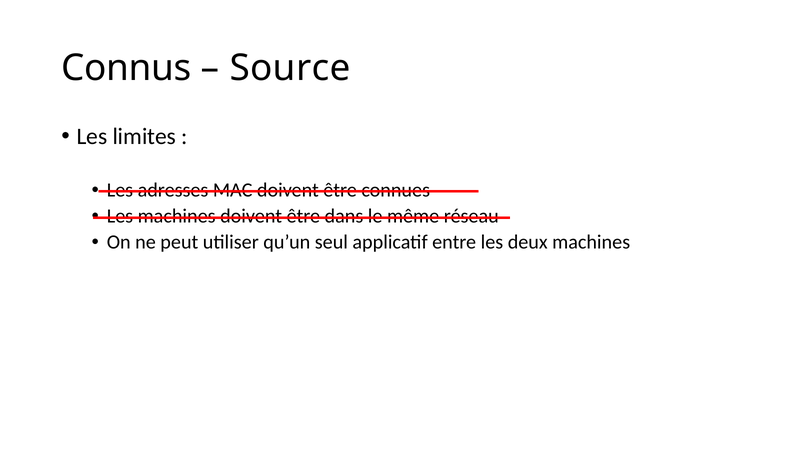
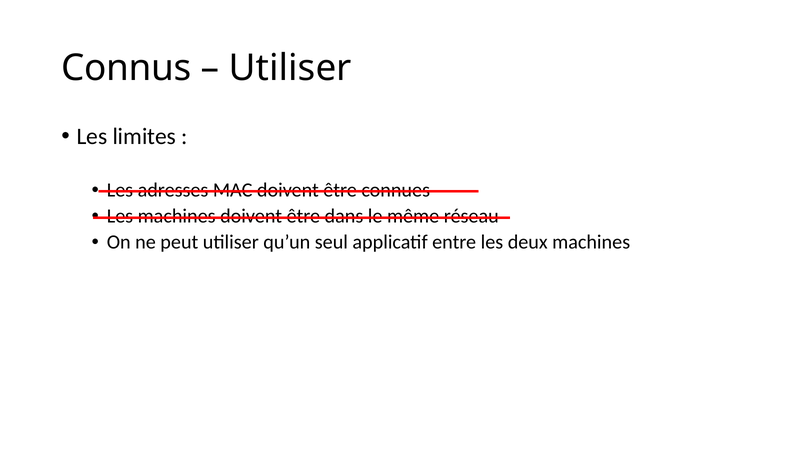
Source at (290, 68): Source -> Utiliser
